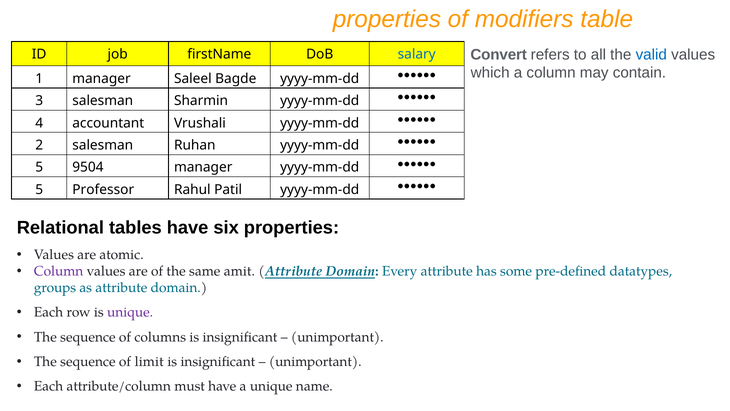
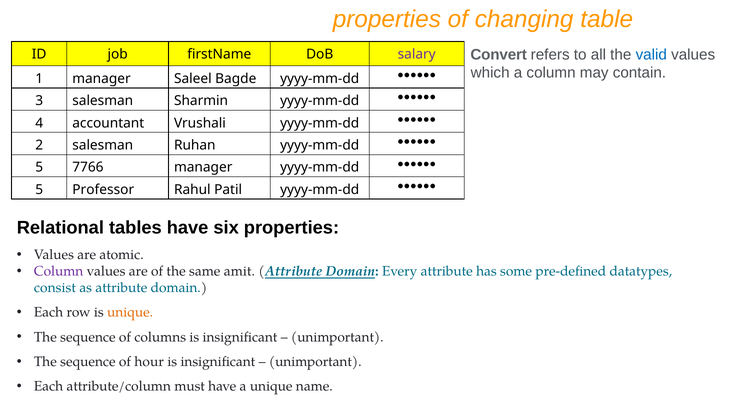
modifiers: modifiers -> changing
salary colour: blue -> purple
9504: 9504 -> 7766
groups: groups -> consist
unique at (130, 312) colour: purple -> orange
limit: limit -> hour
